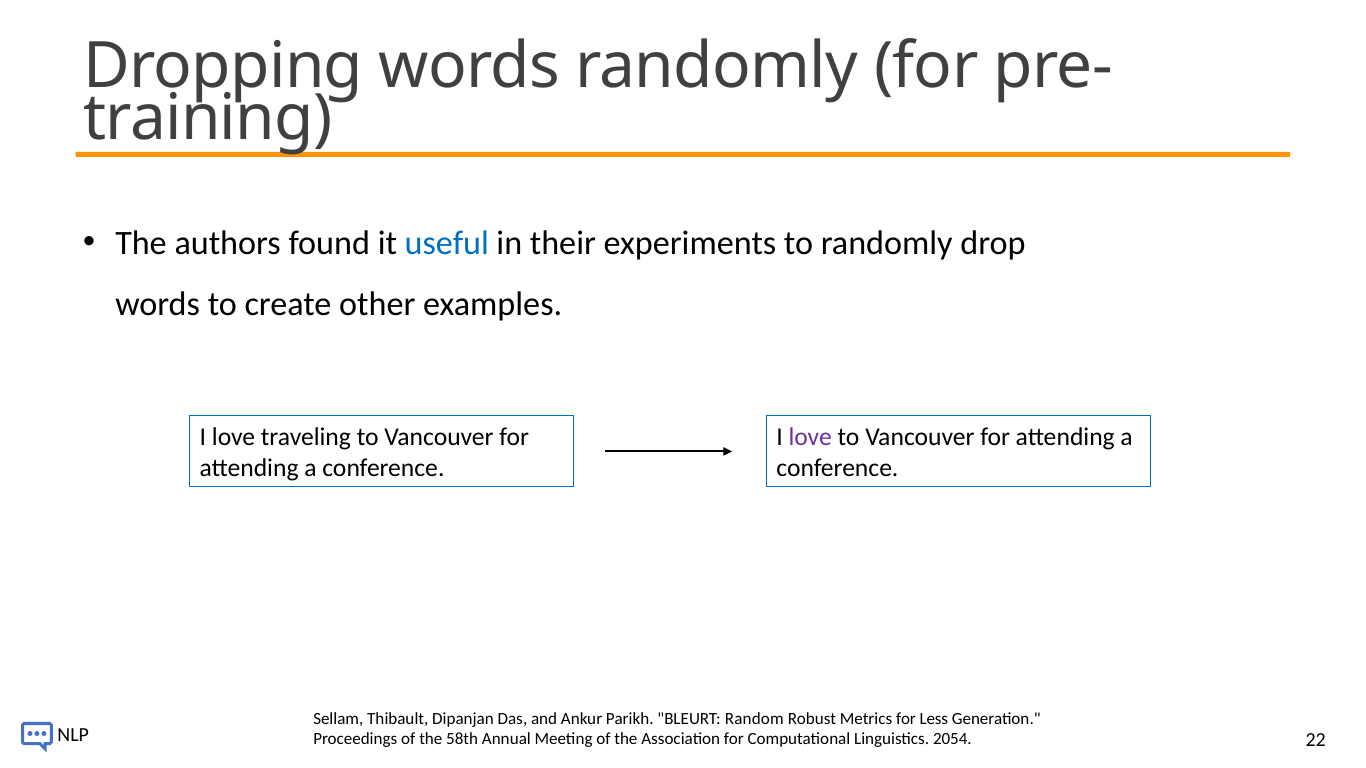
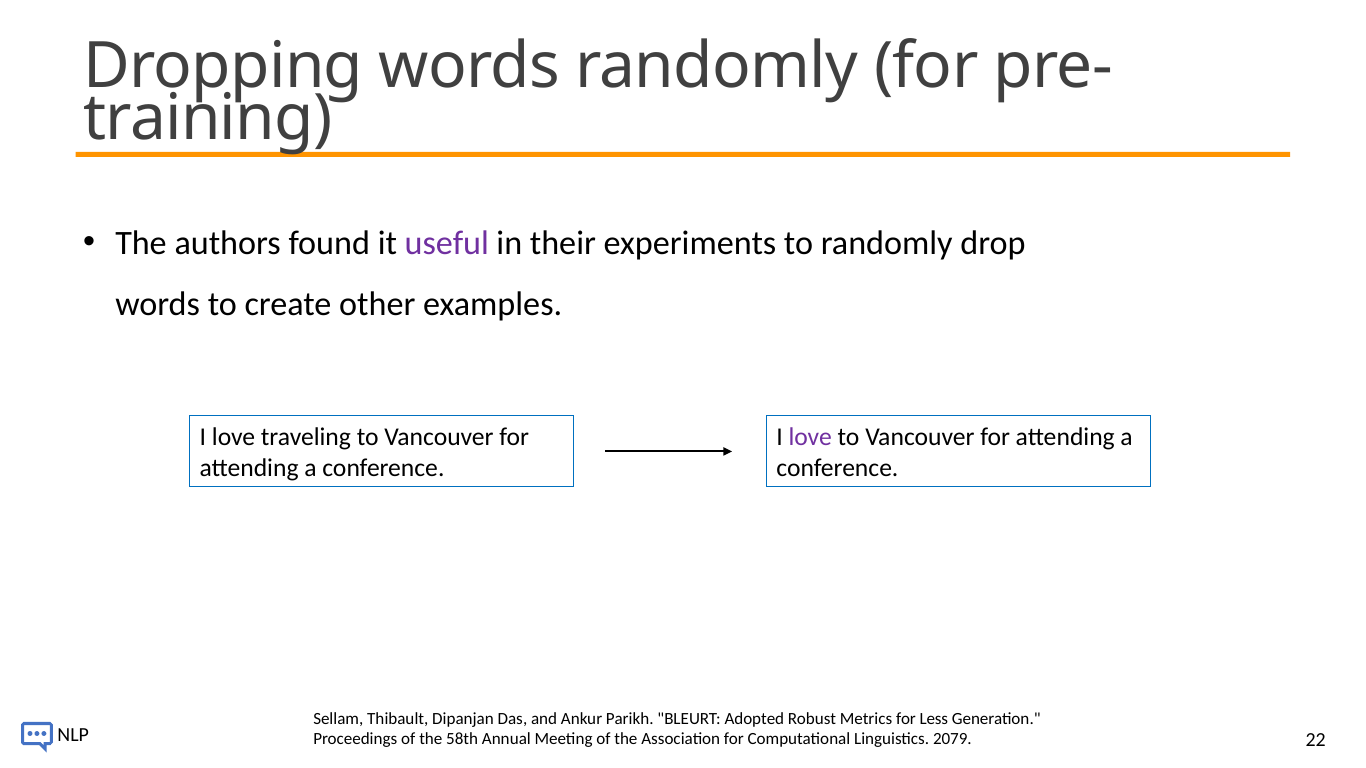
useful colour: blue -> purple
Random: Random -> Adopted
2054: 2054 -> 2079
